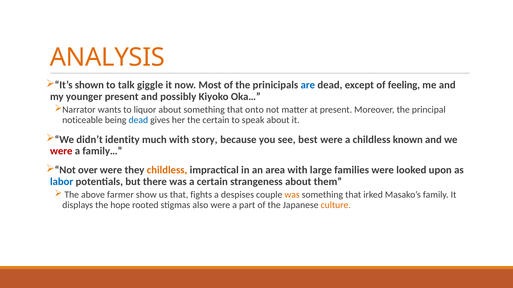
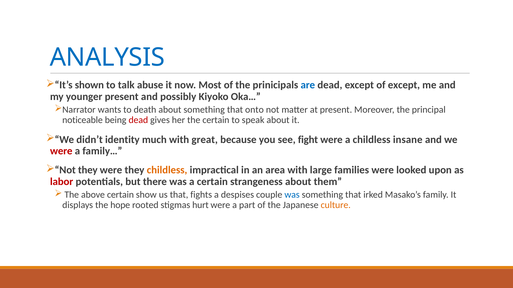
ANALYSIS colour: orange -> blue
giggle: giggle -> abuse
of feeling: feeling -> except
liquor: liquor -> death
dead at (138, 120) colour: blue -> red
story: story -> great
best: best -> fight
known: known -> insane
Not over: over -> they
labor colour: blue -> red
above farmer: farmer -> certain
was at (292, 195) colour: orange -> blue
also: also -> hurt
